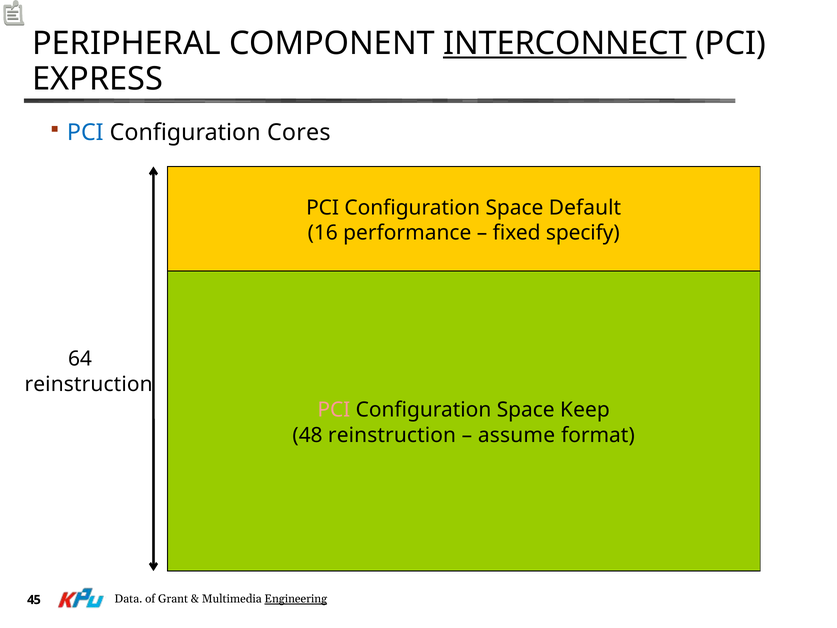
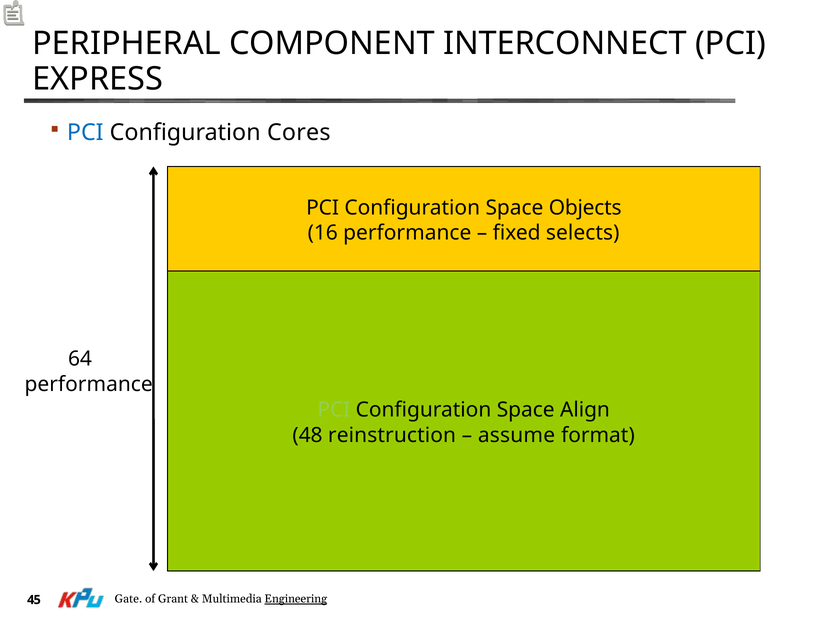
INTERCONNECT underline: present -> none
Default: Default -> Objects
specify: specify -> selects
reinstruction at (89, 384): reinstruction -> performance
PCI at (334, 410) colour: pink -> light green
Keep: Keep -> Align
Data: Data -> Gate
